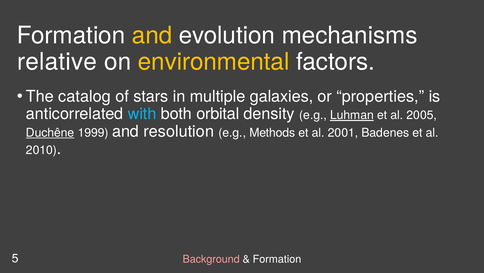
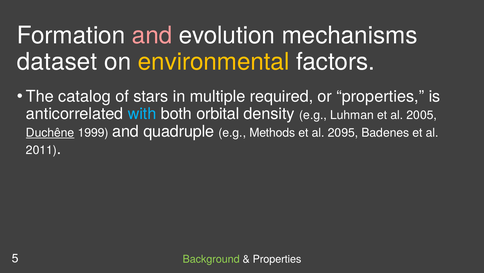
and at (152, 35) colour: yellow -> pink
relative: relative -> dataset
galaxies: galaxies -> required
Luhman underline: present -> none
resolution: resolution -> quadruple
2001: 2001 -> 2095
2010: 2010 -> 2011
Background colour: pink -> light green
Formation at (277, 259): Formation -> Properties
